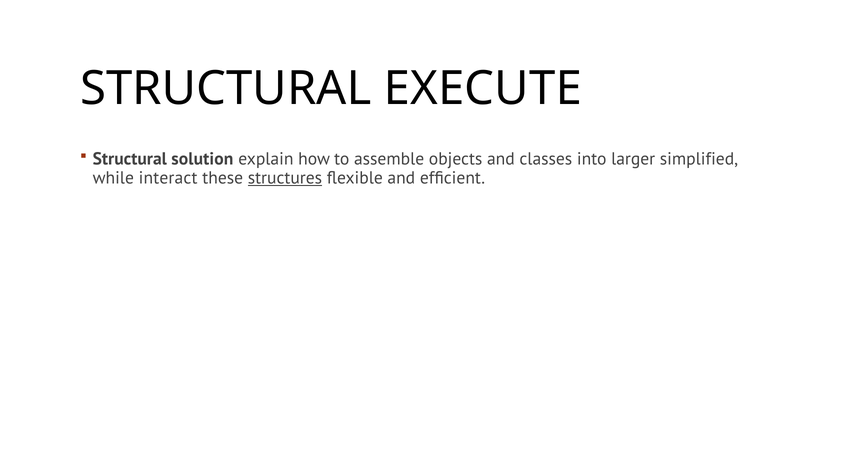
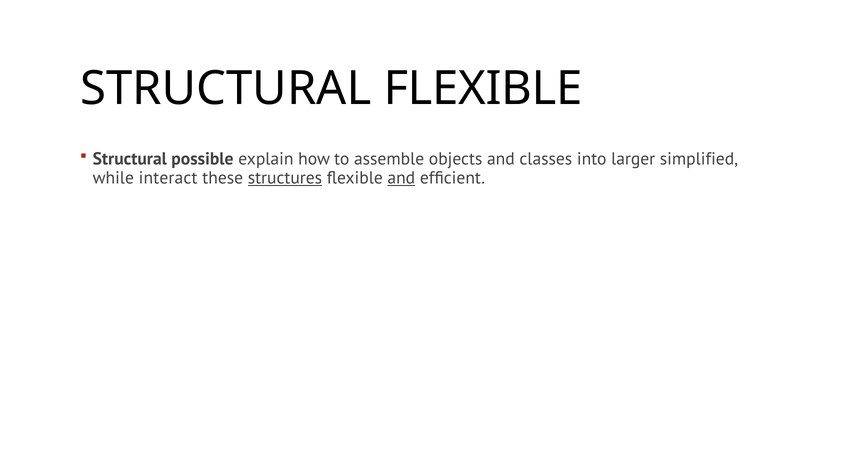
STRUCTURAL EXECUTE: EXECUTE -> FLEXIBLE
solution: solution -> possible
and at (401, 178) underline: none -> present
